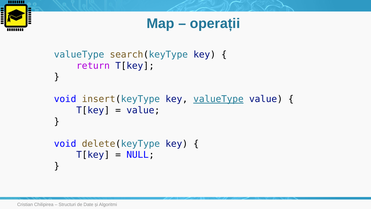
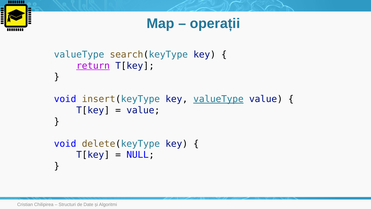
return underline: none -> present
